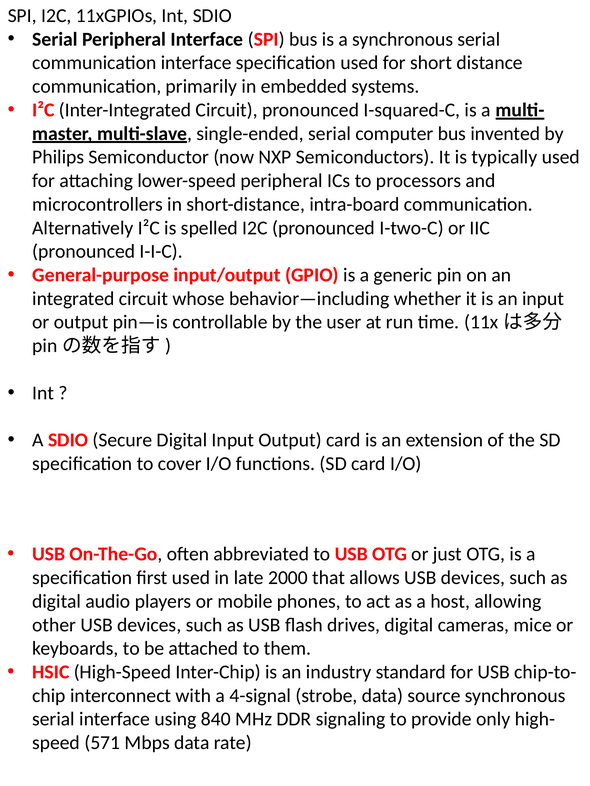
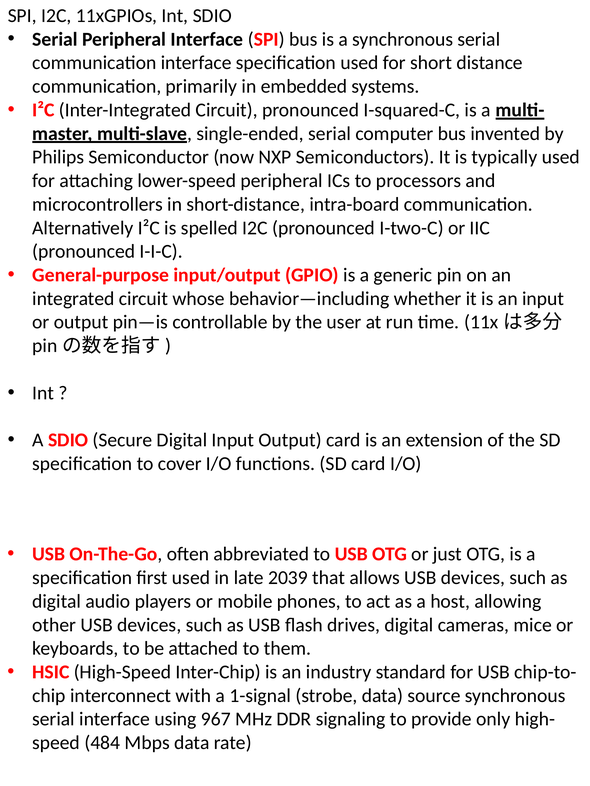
2000: 2000 -> 2039
4-signal: 4-signal -> 1-signal
840: 840 -> 967
571: 571 -> 484
